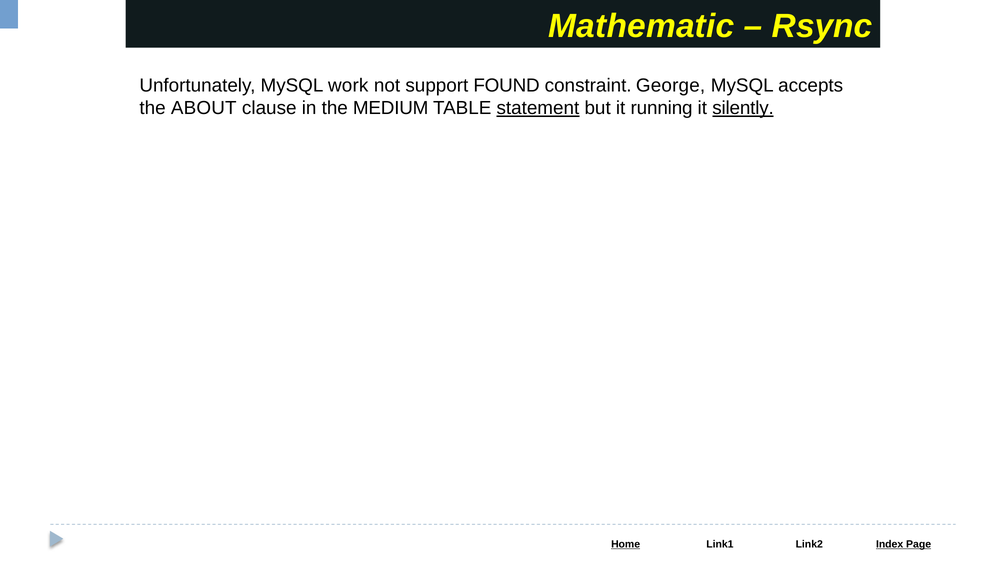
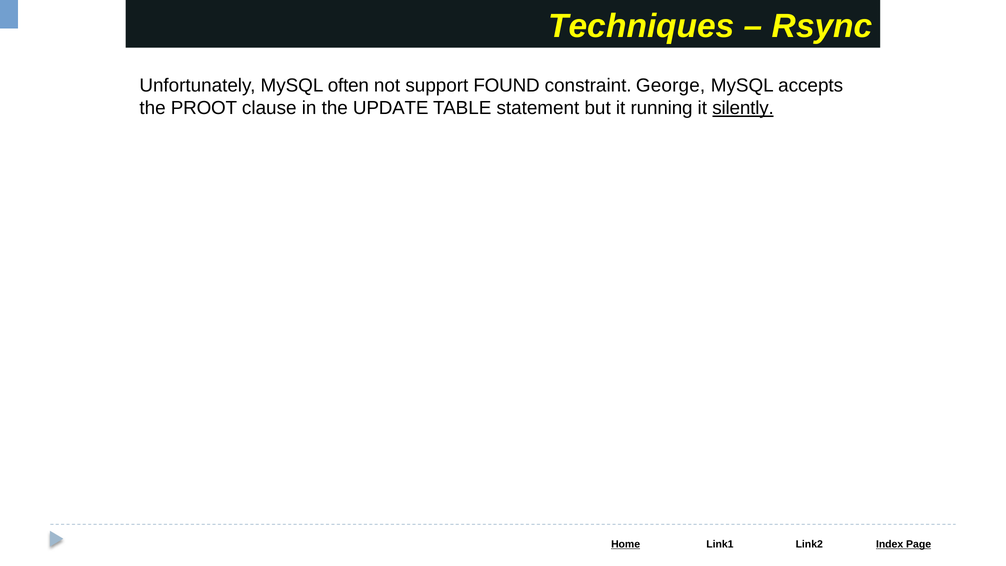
Mathematic: Mathematic -> Techniques
work: work -> often
ABOUT: ABOUT -> PROOT
MEDIUM: MEDIUM -> UPDATE
statement underline: present -> none
